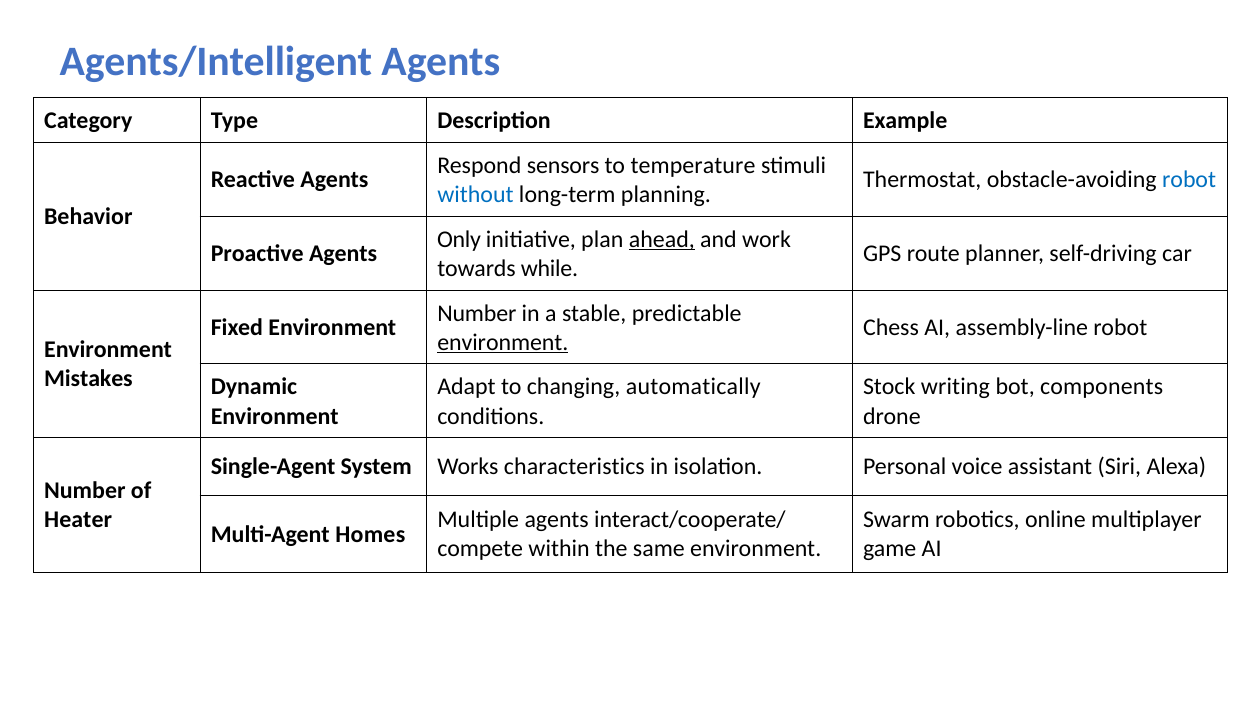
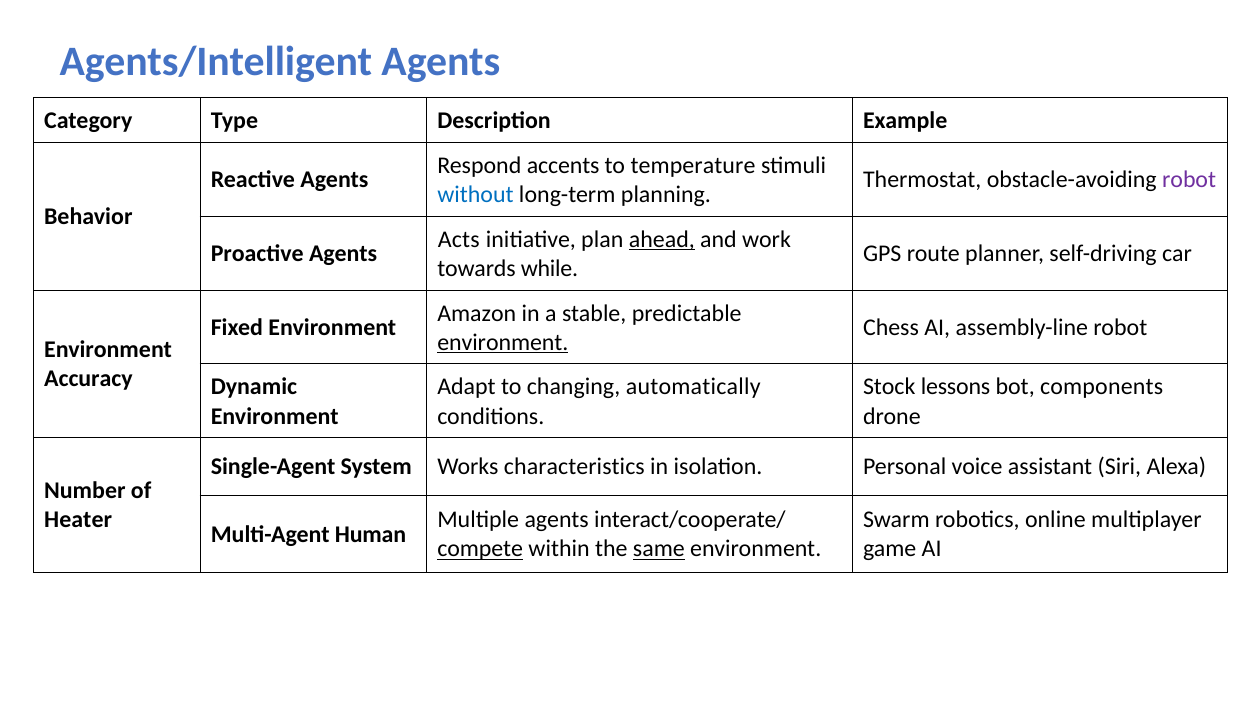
sensors: sensors -> accents
robot at (1189, 180) colour: blue -> purple
Only: Only -> Acts
Number at (477, 313): Number -> Amazon
Mistakes: Mistakes -> Accuracy
writing: writing -> lessons
Homes: Homes -> Human
compete underline: none -> present
same underline: none -> present
